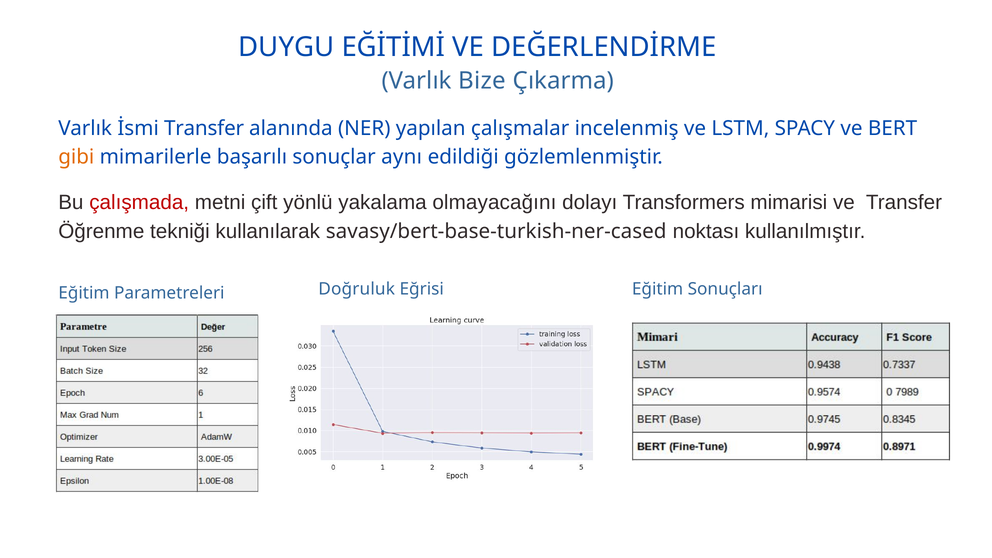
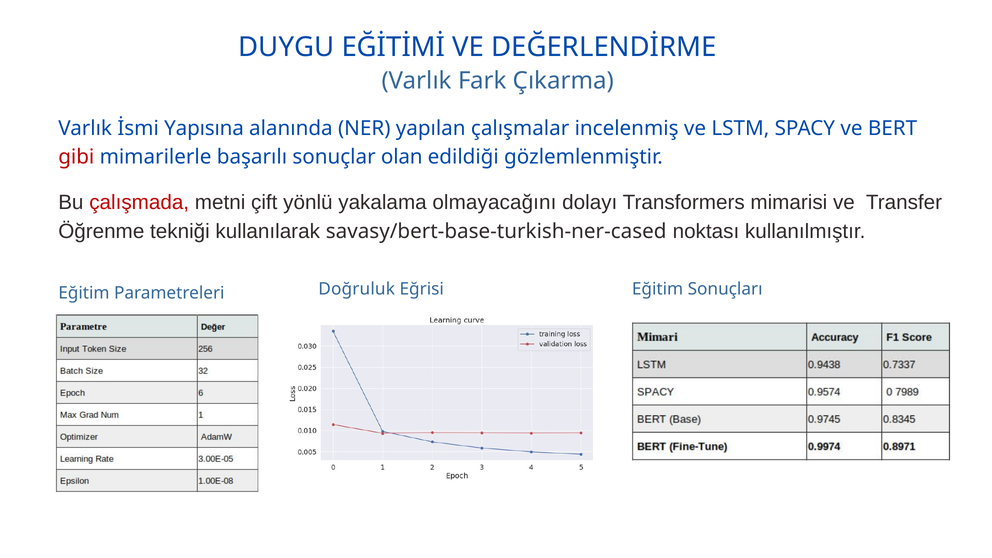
Bize: Bize -> Fark
İsmi Transfer: Transfer -> Yapısına
gibi colour: orange -> red
aynı: aynı -> olan
